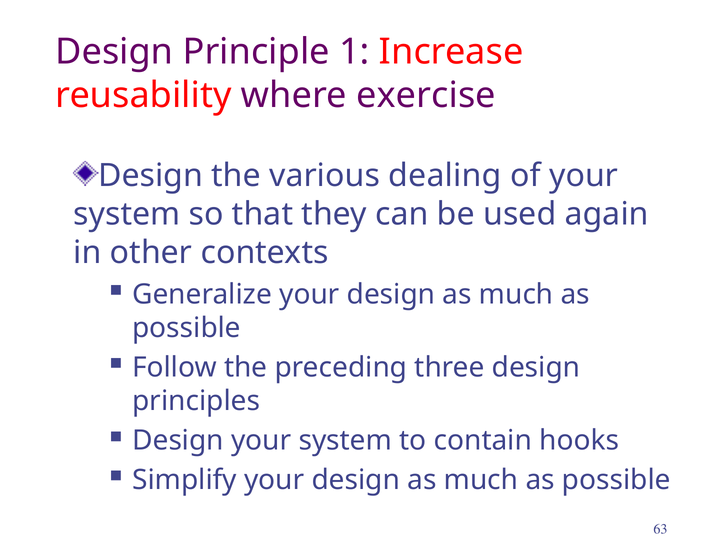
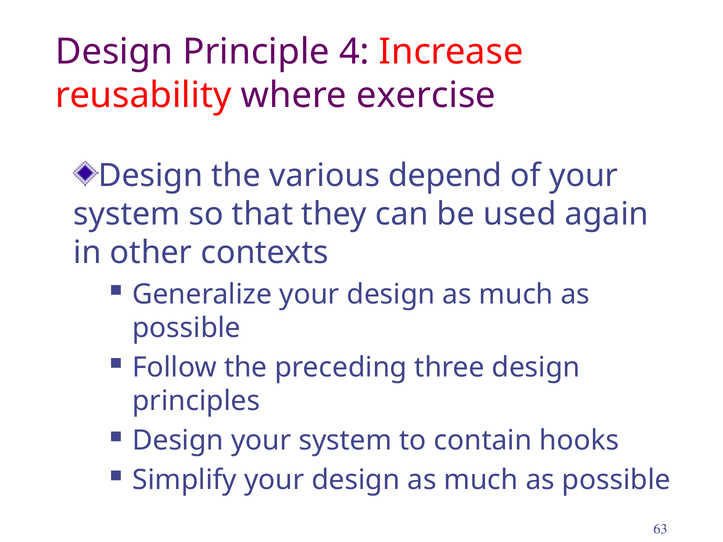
1: 1 -> 4
dealing: dealing -> depend
